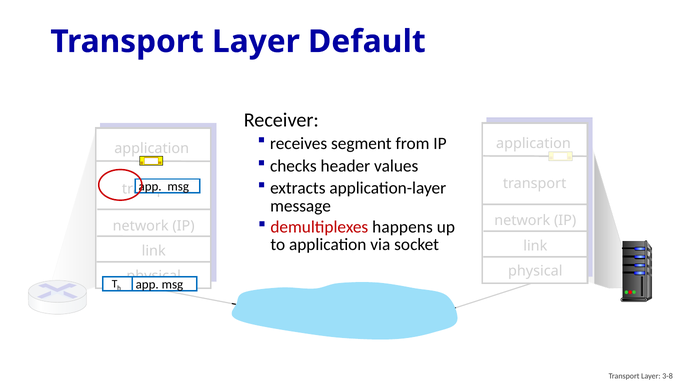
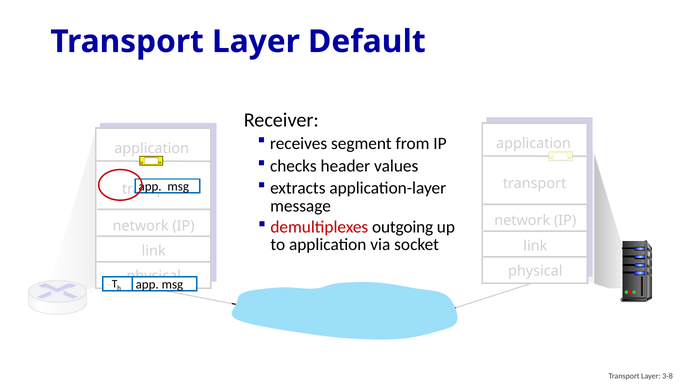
happens: happens -> outgoing
